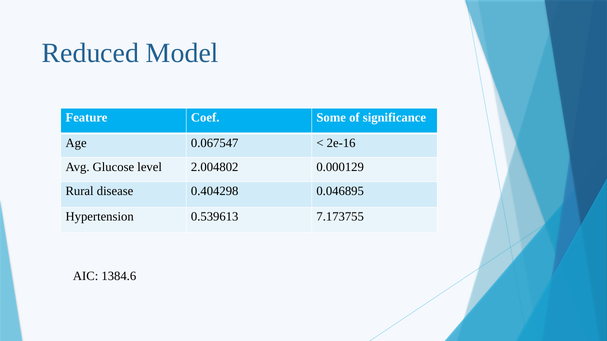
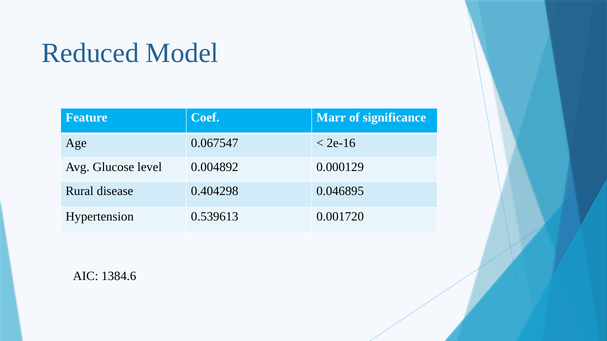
Some: Some -> Marr
2.004802: 2.004802 -> 0.004892
7.173755: 7.173755 -> 0.001720
